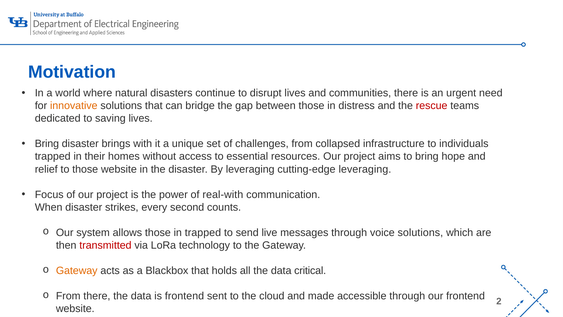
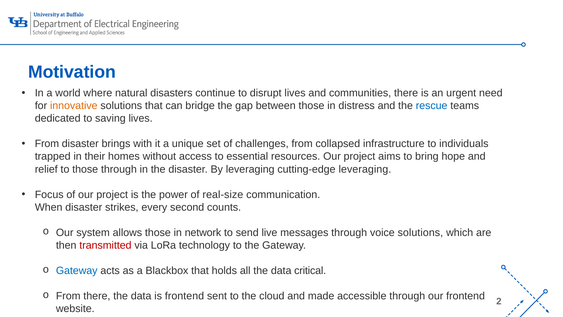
rescue colour: red -> blue
Bring at (47, 144): Bring -> From
those website: website -> through
real-with: real-with -> real-size
in trapped: trapped -> network
Gateway at (77, 270) colour: orange -> blue
